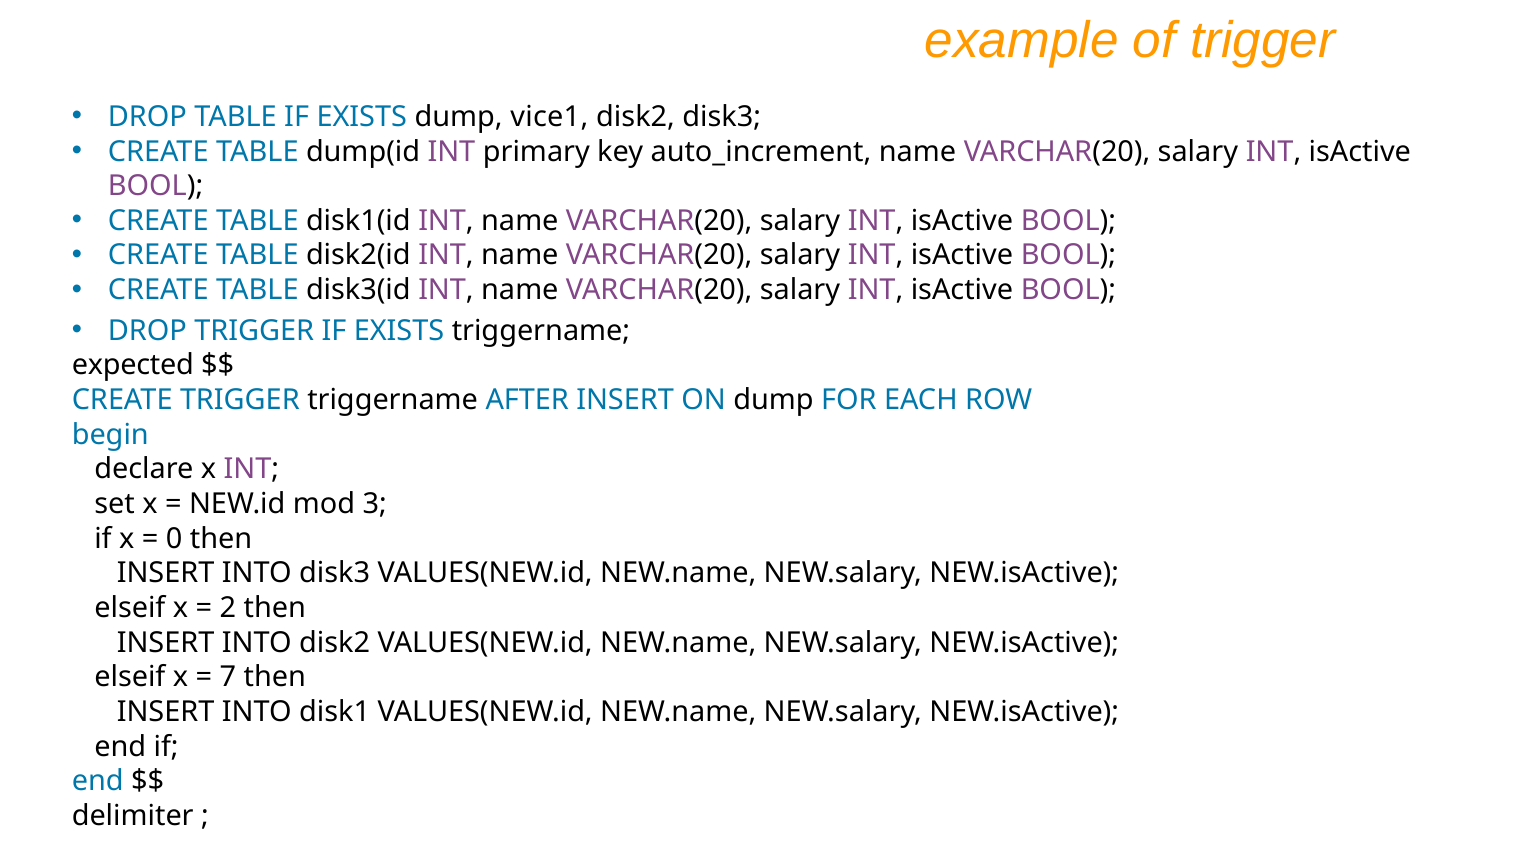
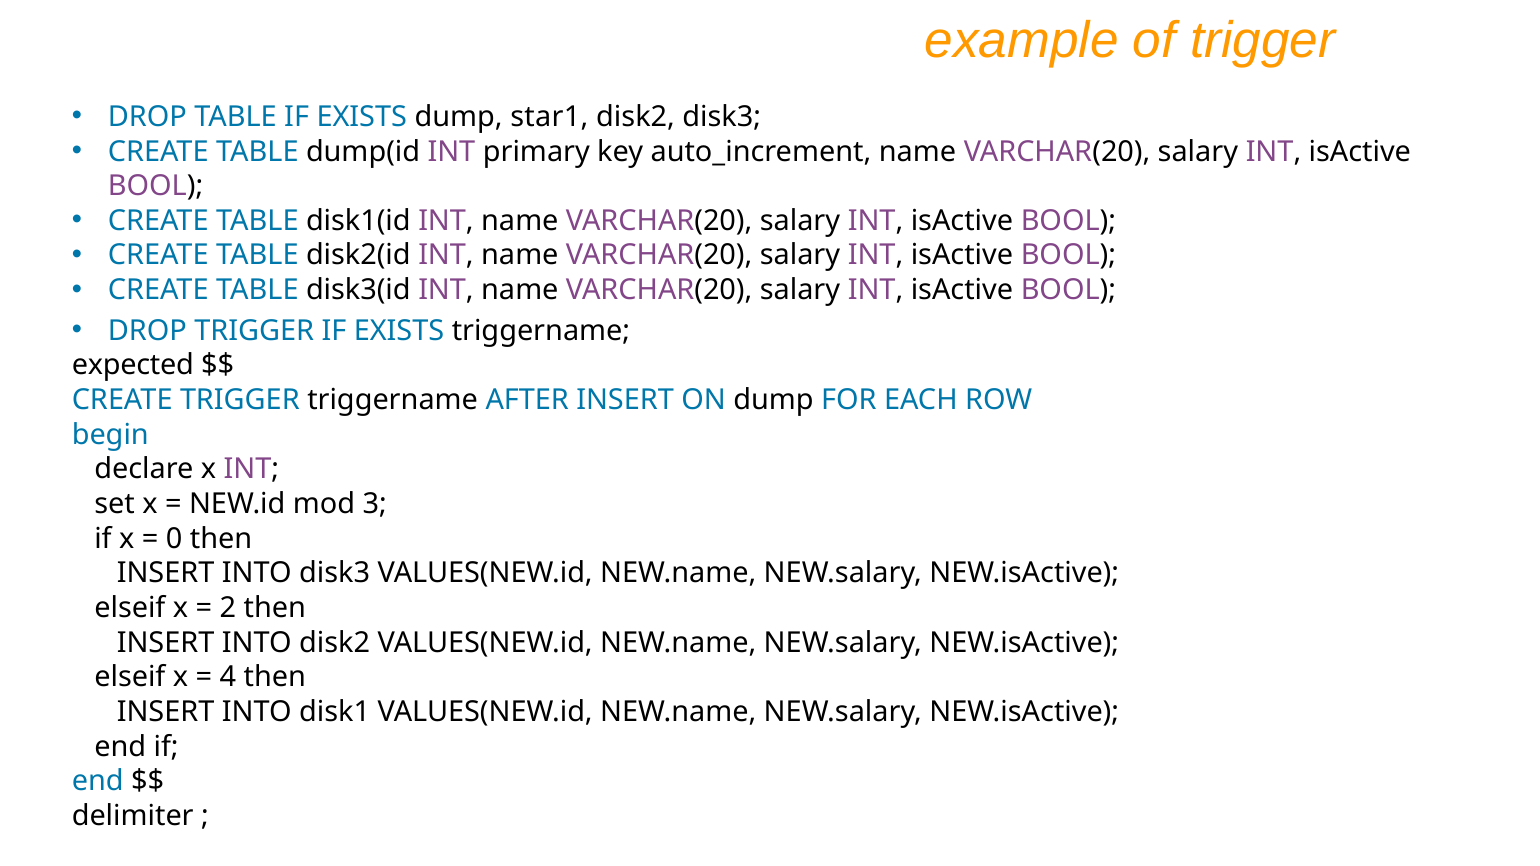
vice1: vice1 -> star1
7: 7 -> 4
